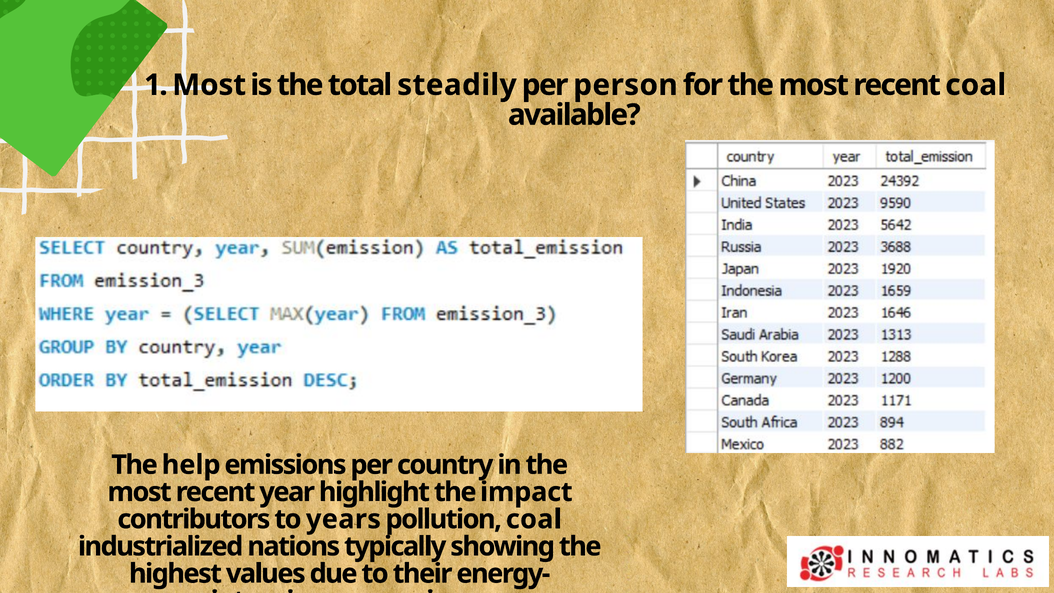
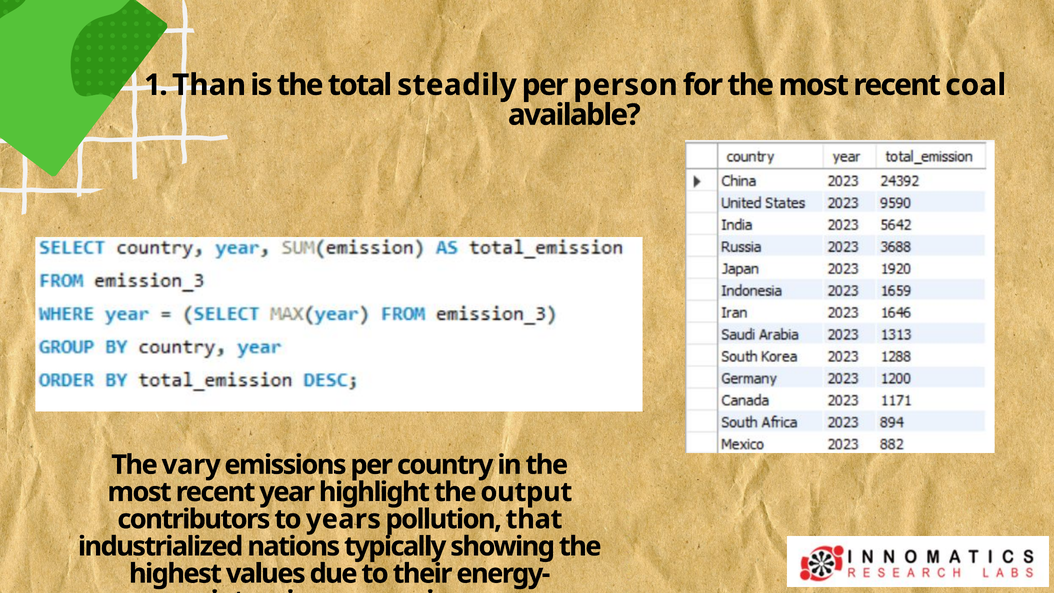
1 Most: Most -> Than
help: help -> vary
impact: impact -> output
pollution coal: coal -> that
